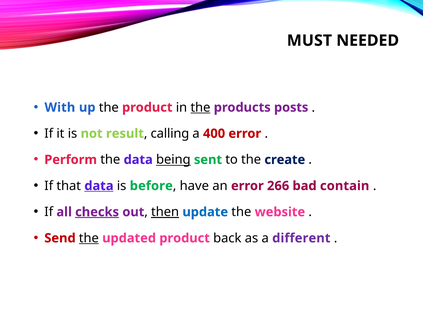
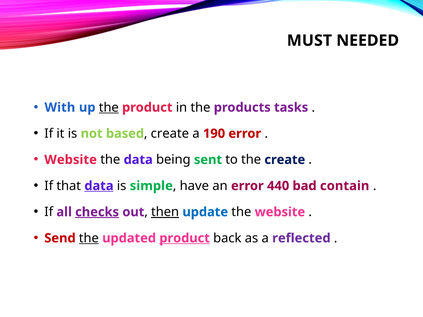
the at (109, 108) underline: none -> present
the at (200, 108) underline: present -> none
posts: posts -> tasks
result: result -> based
calling at (170, 134): calling -> create
400: 400 -> 190
Perform at (71, 160): Perform -> Website
being underline: present -> none
before: before -> simple
266: 266 -> 440
product at (185, 238) underline: none -> present
different: different -> reflected
